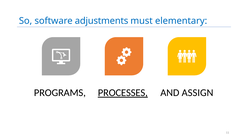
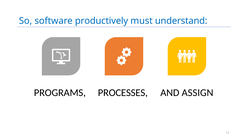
adjustments: adjustments -> productively
elementary: elementary -> understand
PROCESSES underline: present -> none
